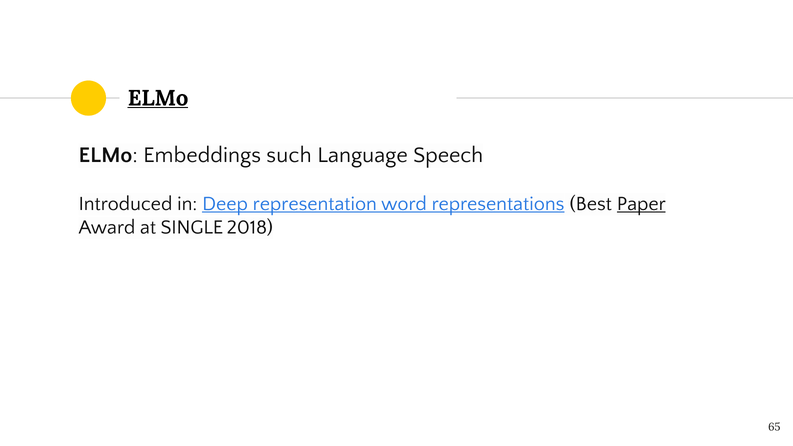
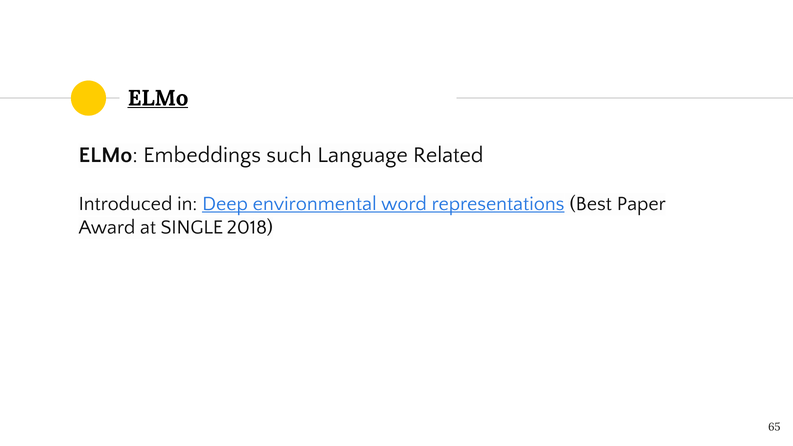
Speech: Speech -> Related
representation: representation -> environmental
Paper underline: present -> none
